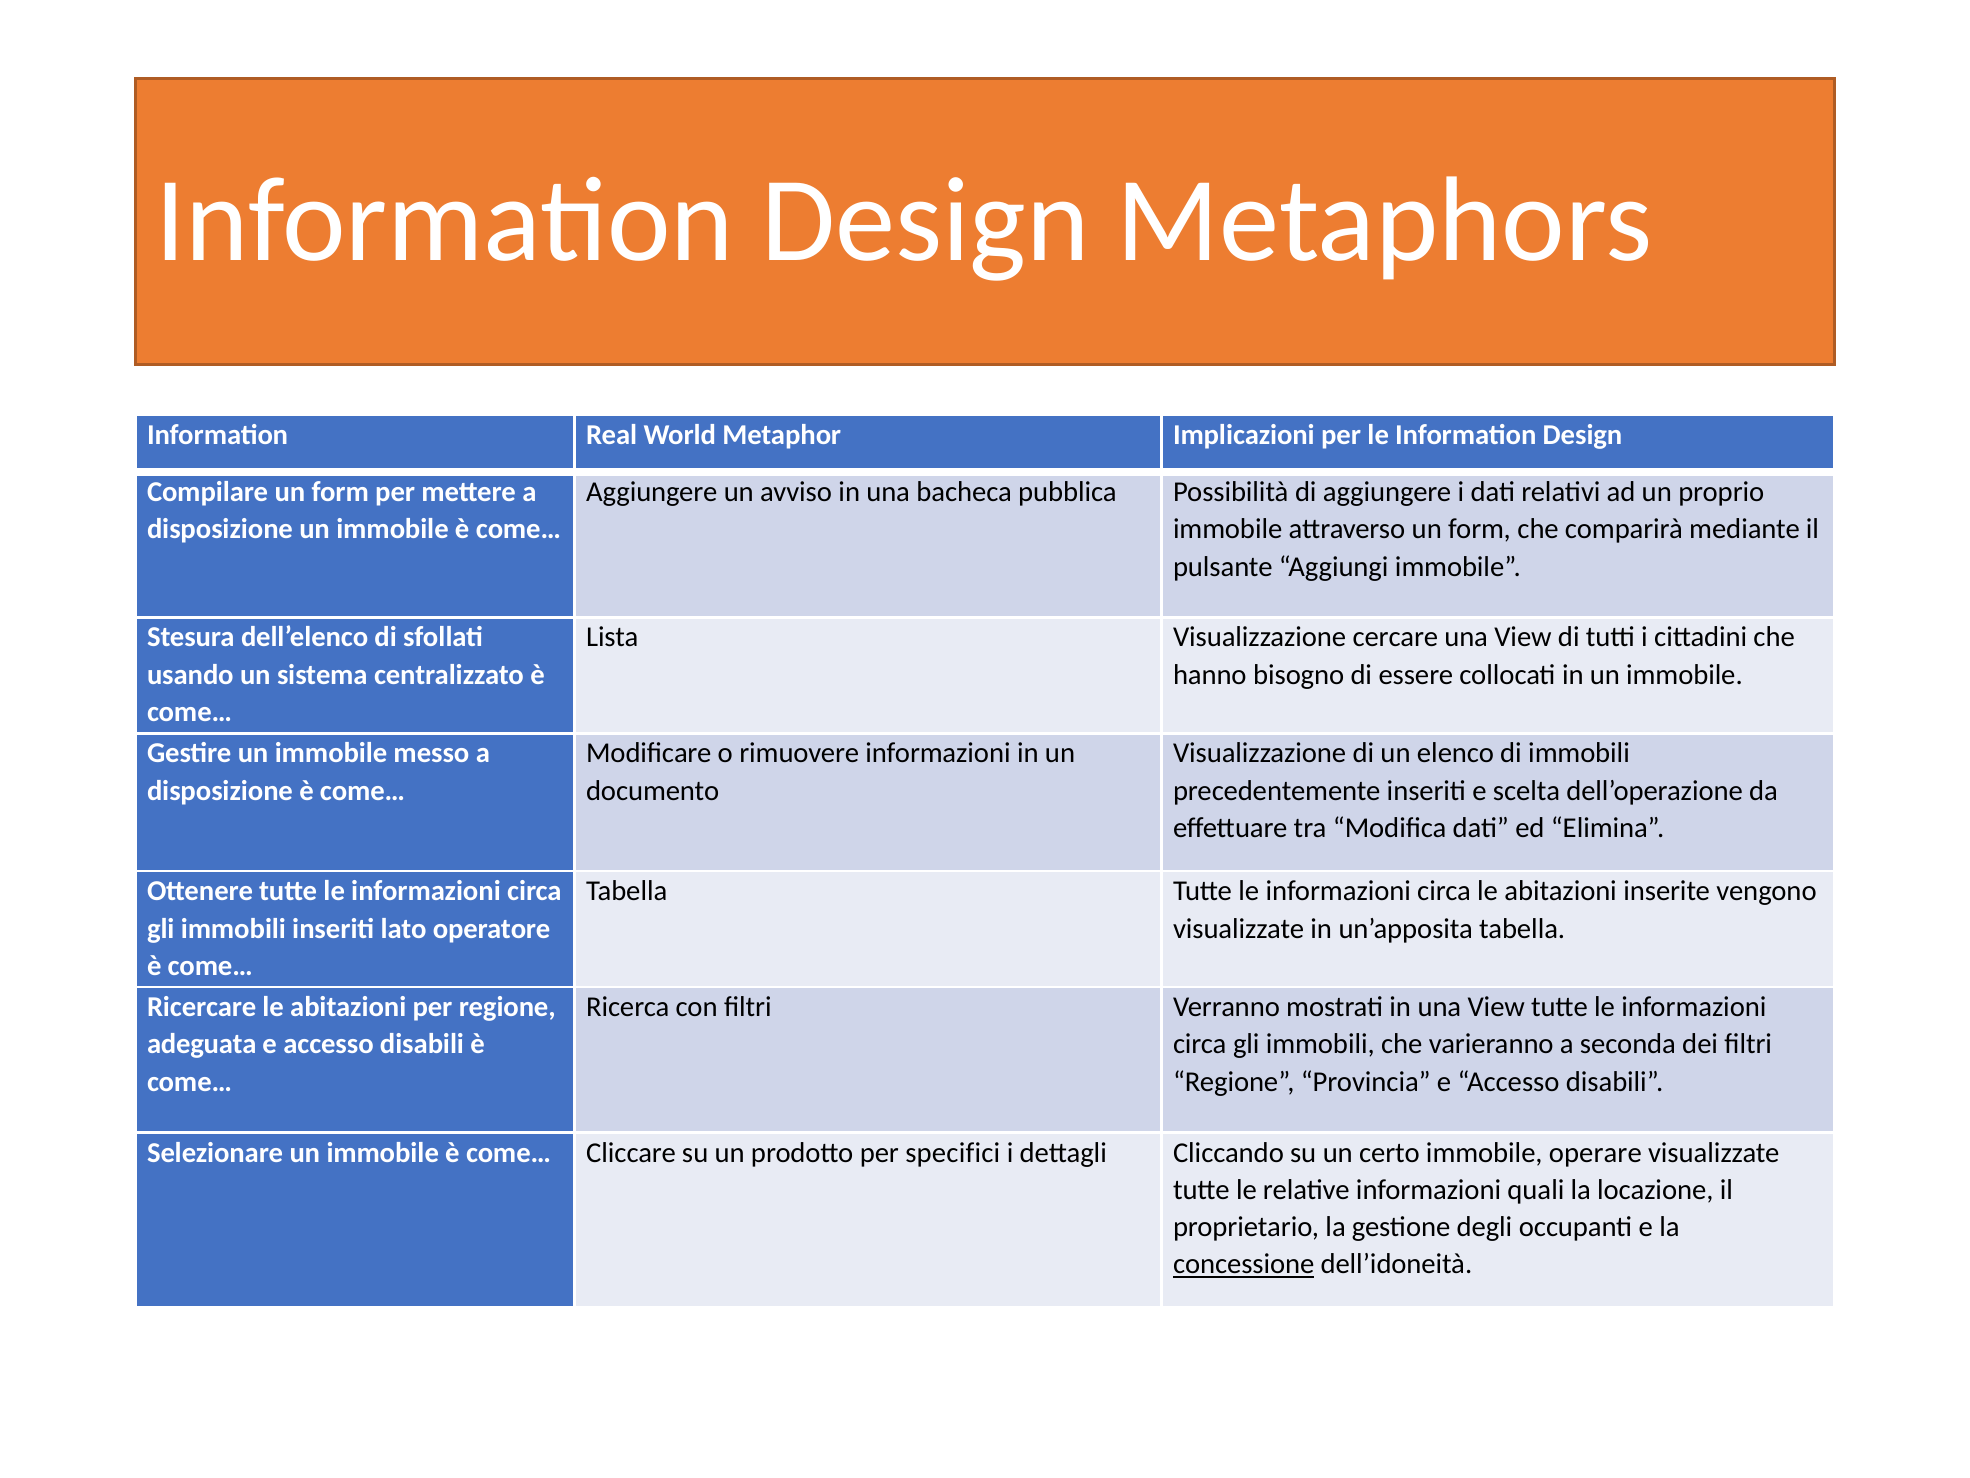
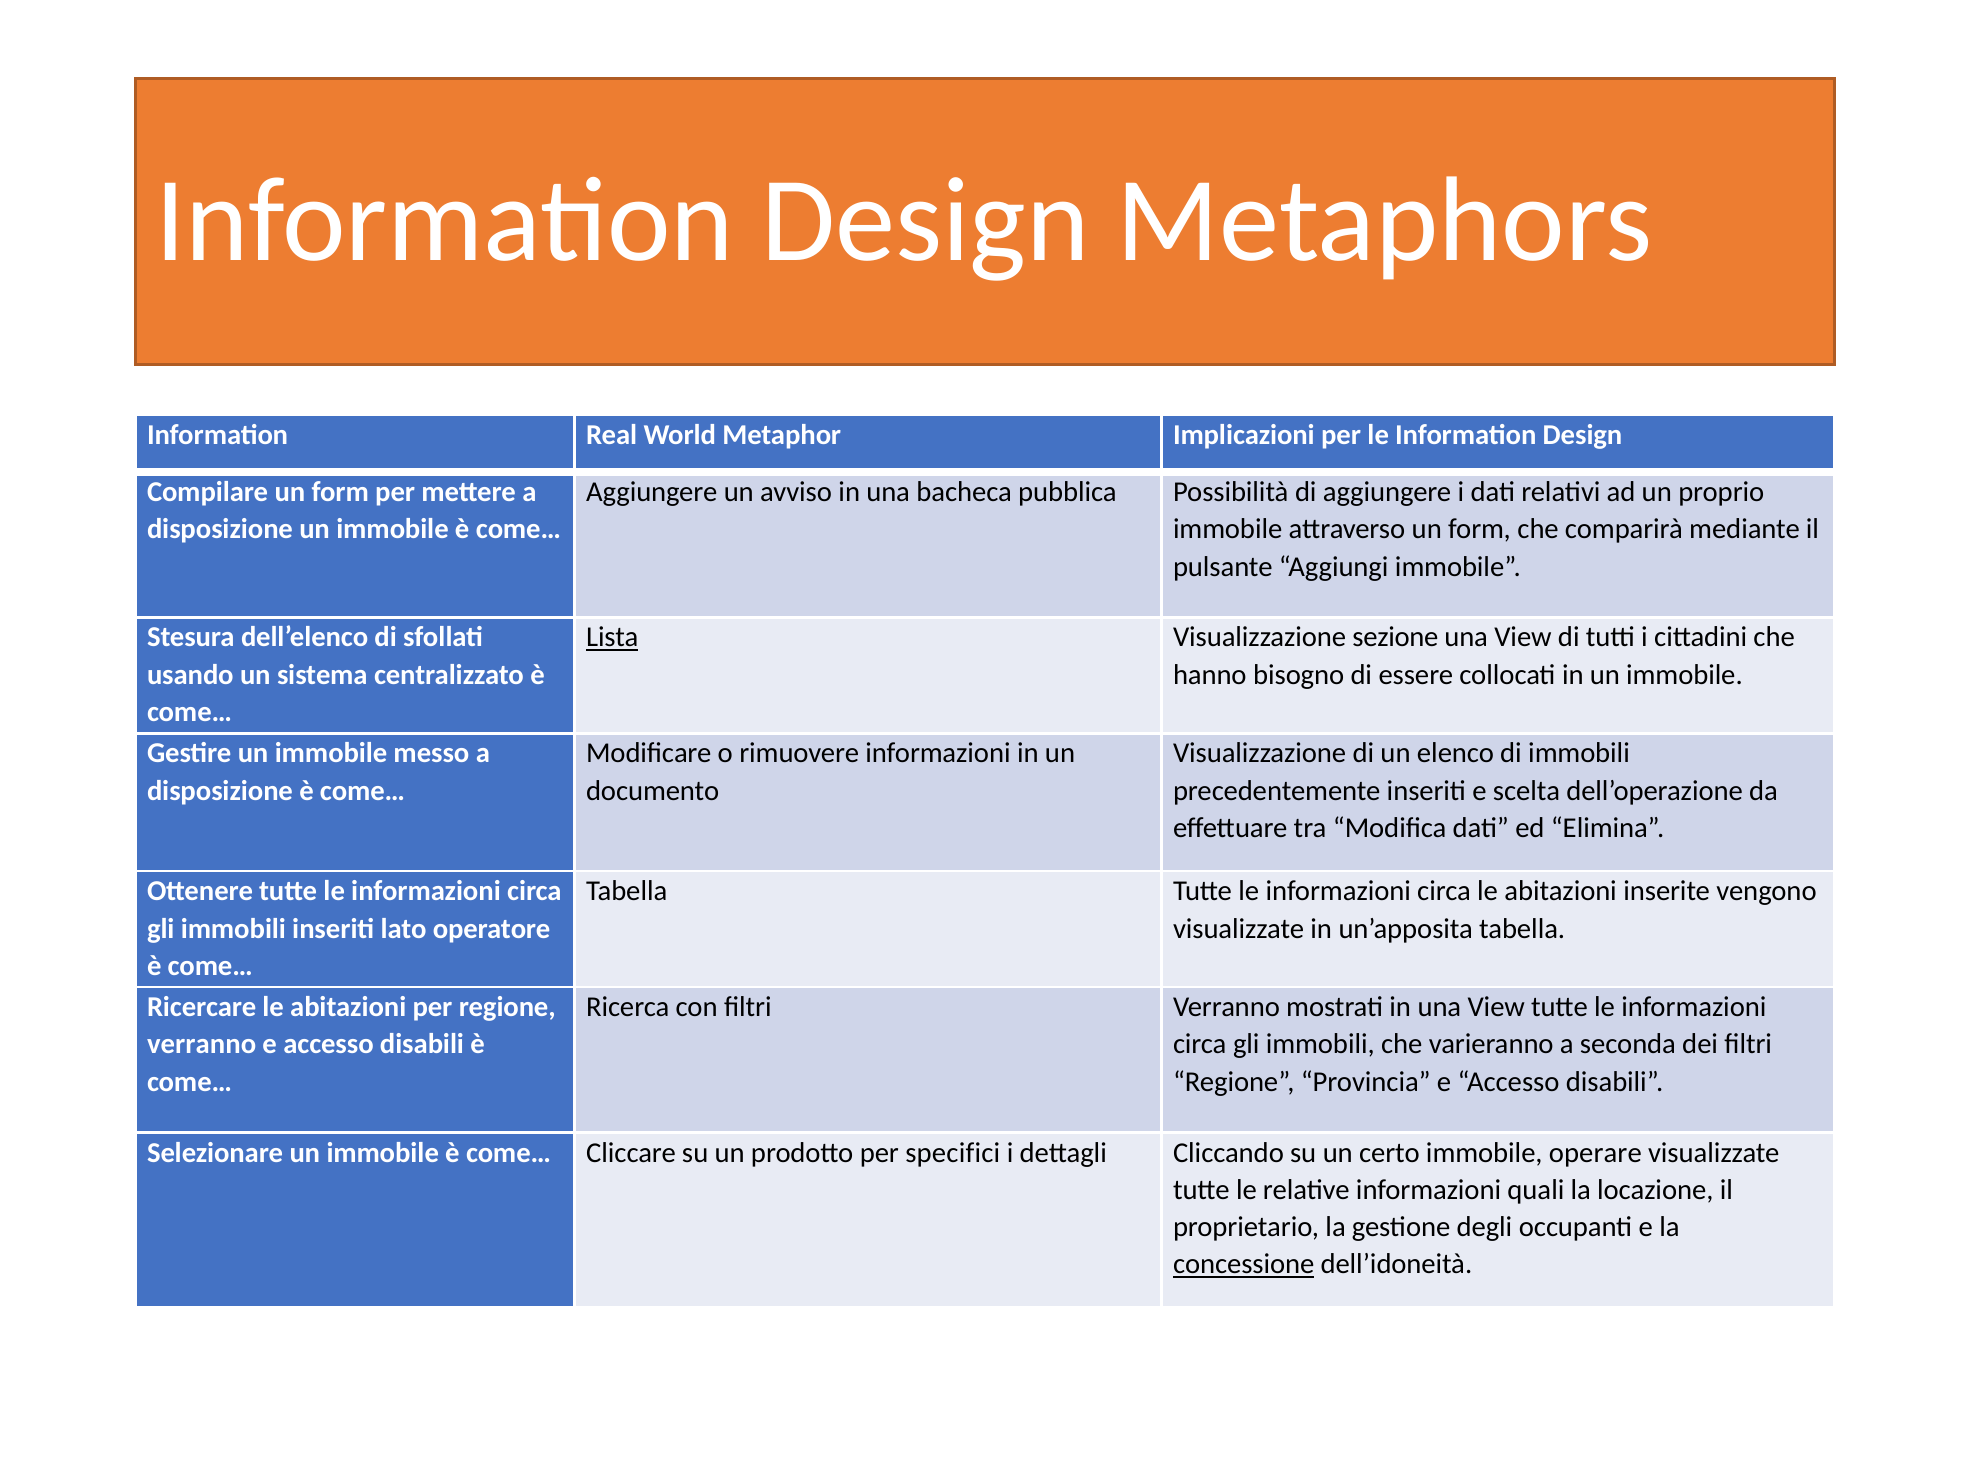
Lista underline: none -> present
cercare: cercare -> sezione
adeguata at (202, 1044): adeguata -> verranno
